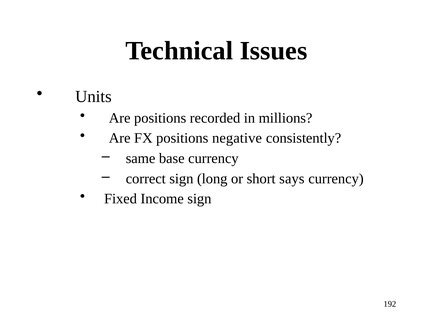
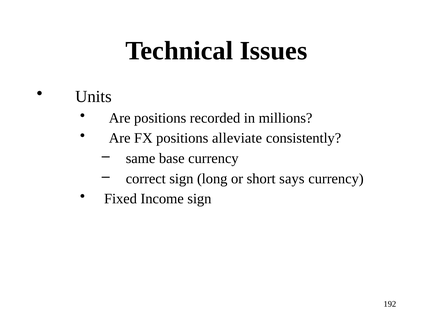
negative: negative -> alleviate
